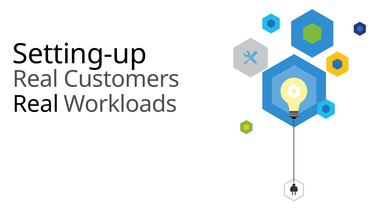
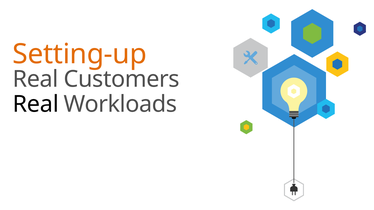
Setting-up colour: black -> orange
